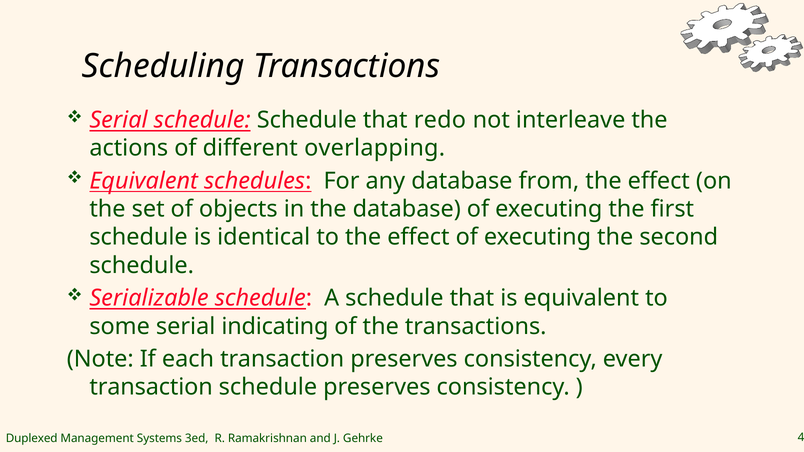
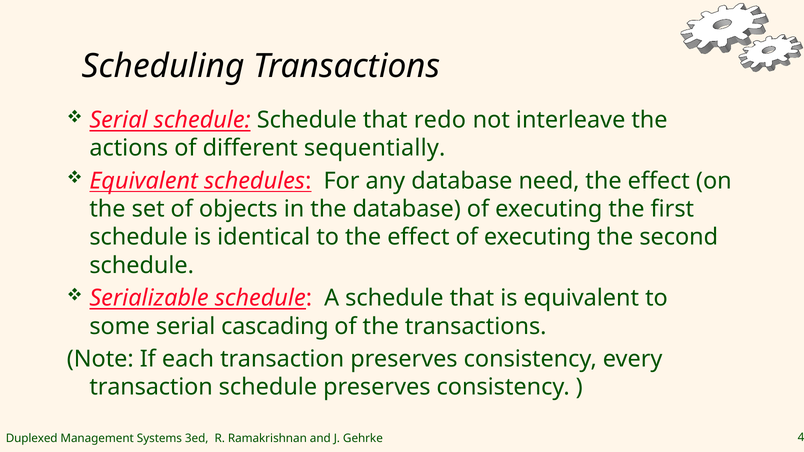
overlapping: overlapping -> sequentially
from: from -> need
indicating: indicating -> cascading
